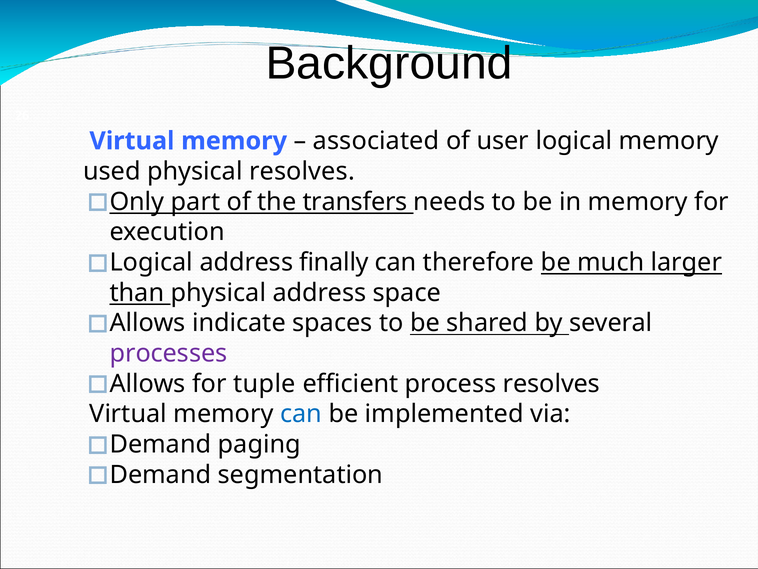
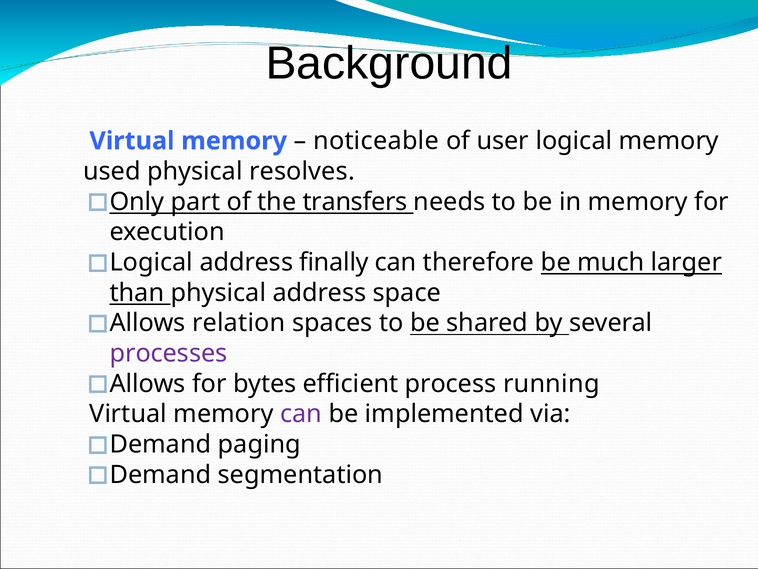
associated: associated -> noticeable
indicate: indicate -> relation
tuple: tuple -> bytes
process resolves: resolves -> running
can at (301, 414) colour: blue -> purple
